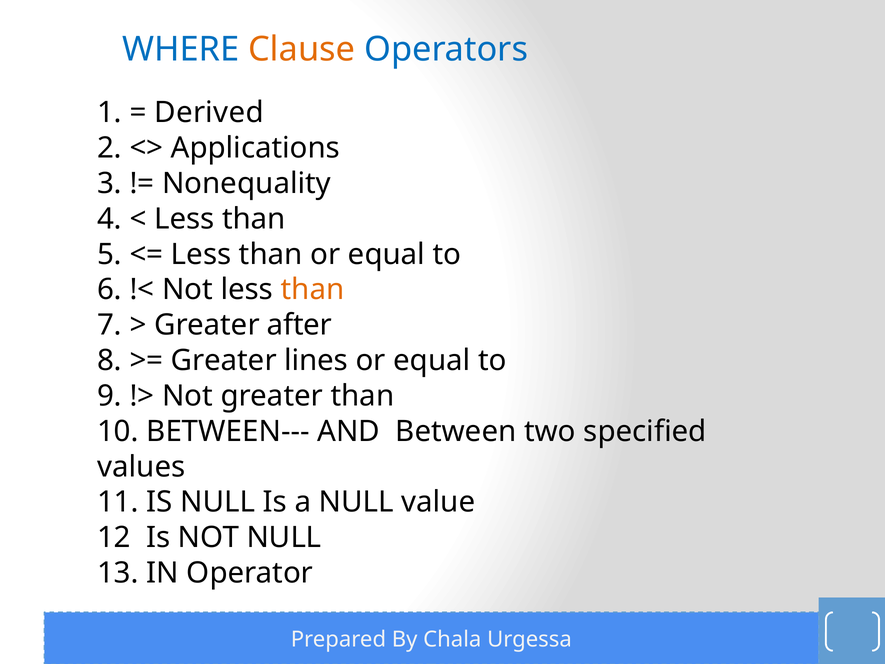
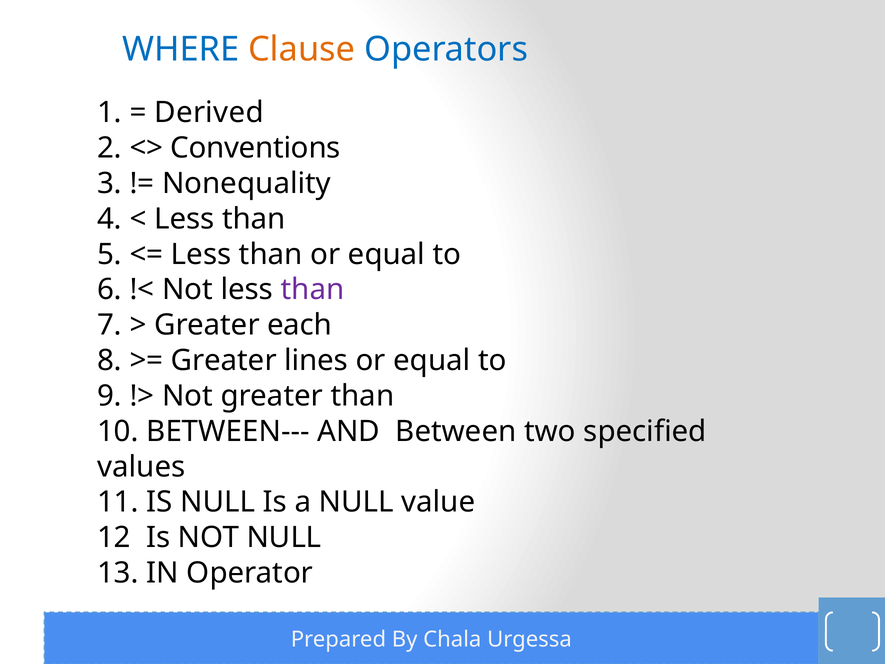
Applications: Applications -> Conventions
than at (313, 290) colour: orange -> purple
after: after -> each
